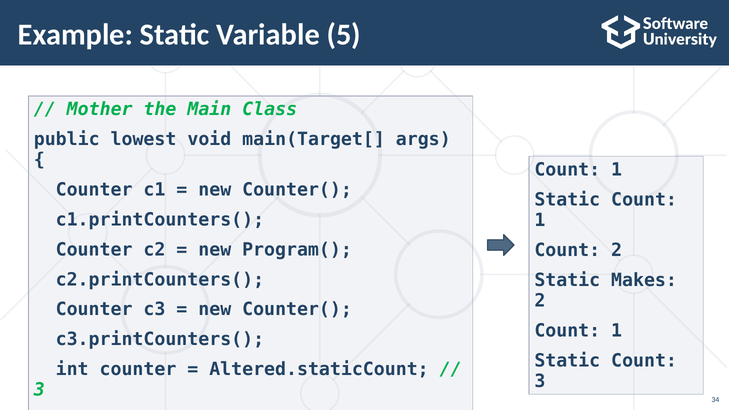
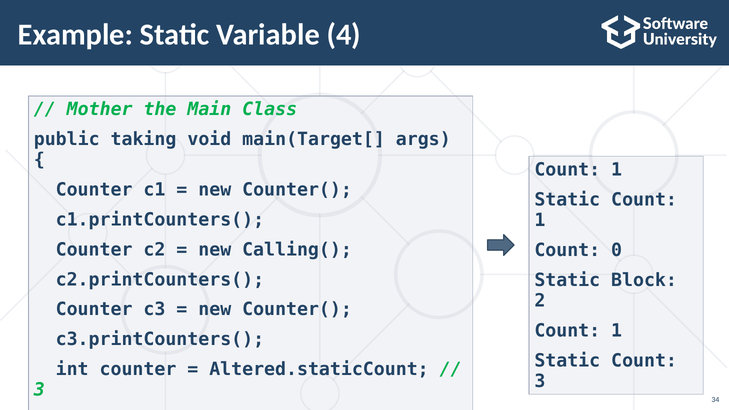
5: 5 -> 4
lowest: lowest -> taking
Program(: Program( -> Calling(
Count 2: 2 -> 0
Makes: Makes -> Block
